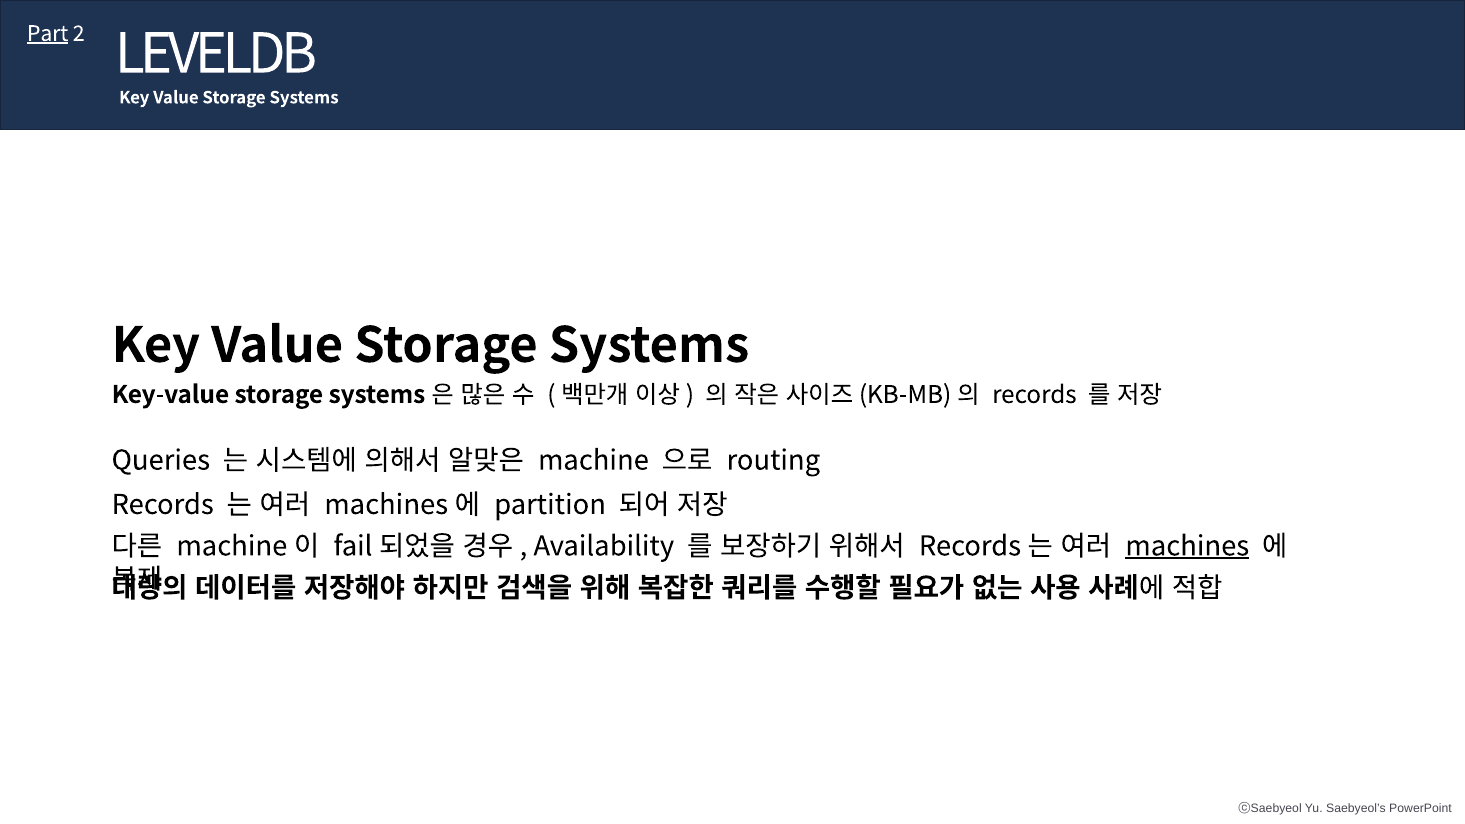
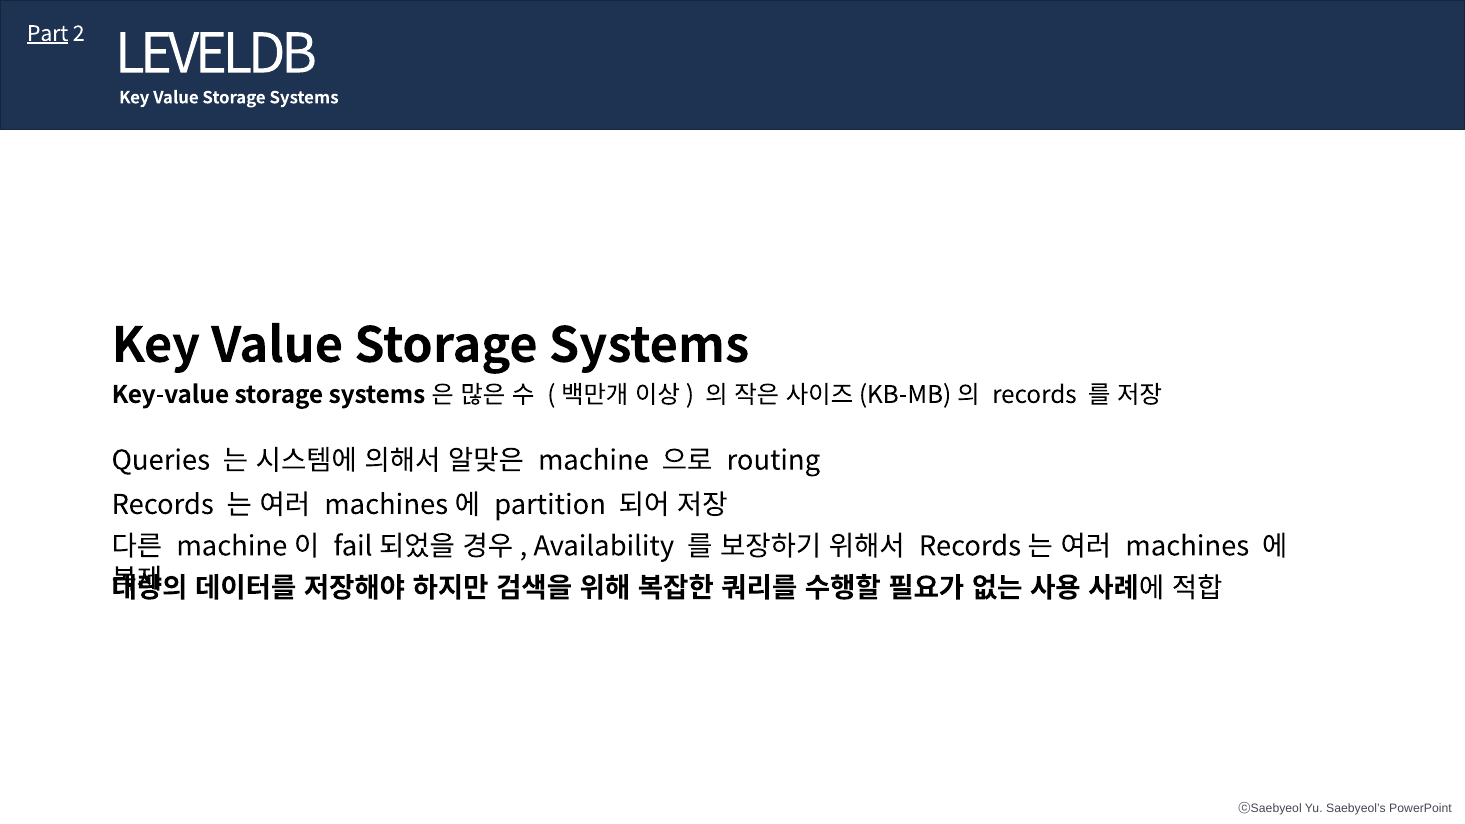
machines underline: present -> none
